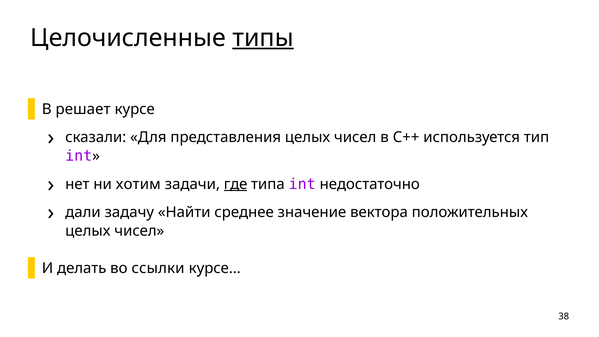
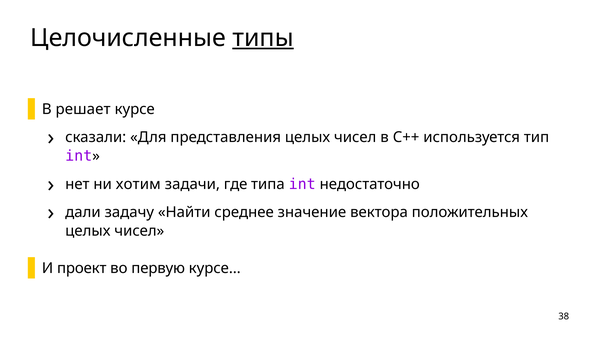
где underline: present -> none
делать: делать -> проект
ссылки: ссылки -> первую
